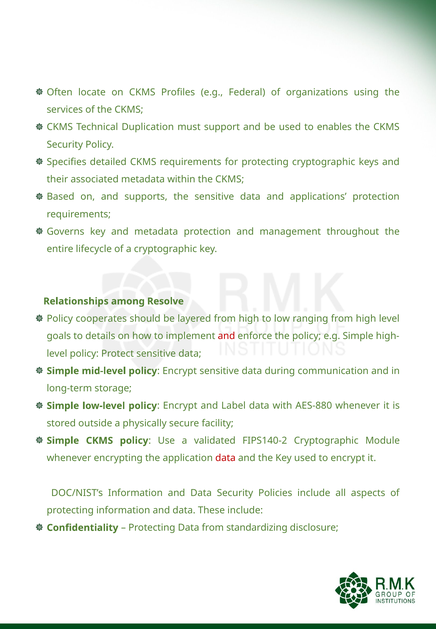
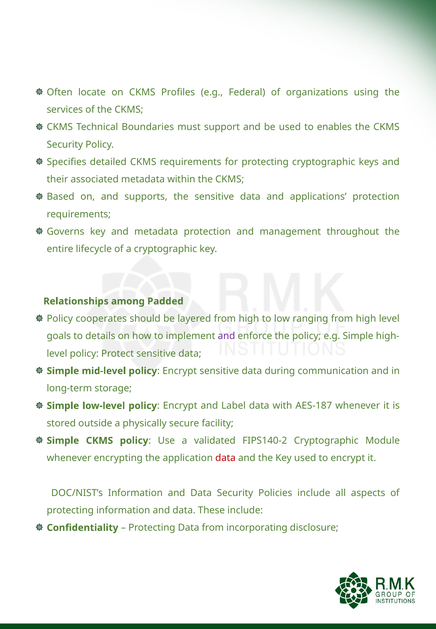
Duplication: Duplication -> Boundaries
Resolve: Resolve -> Padded
and at (226, 337) colour: red -> purple
AES-880: AES-880 -> AES-187
standardizing: standardizing -> incorporating
